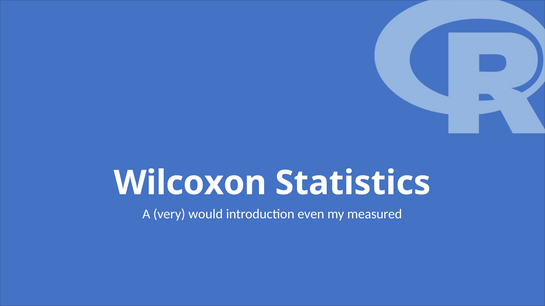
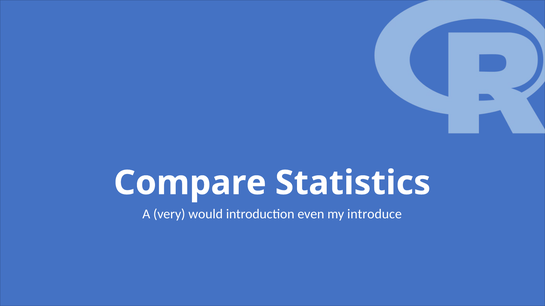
Wilcoxon: Wilcoxon -> Compare
measured: measured -> introduce
